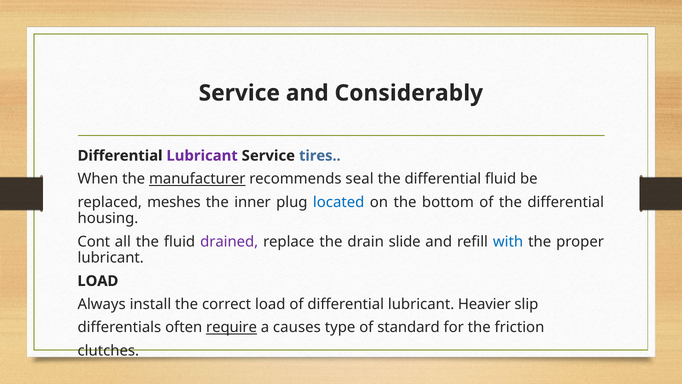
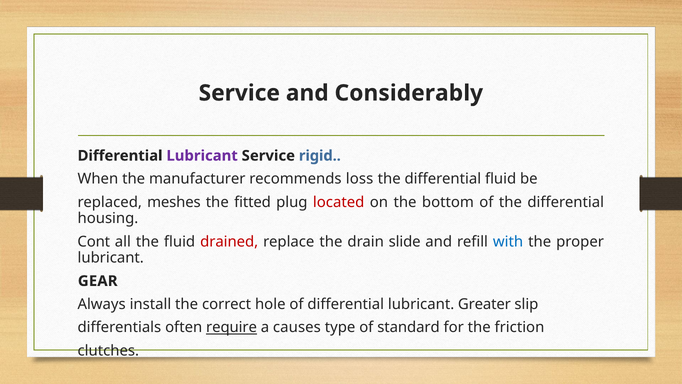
tires: tires -> rigid
manufacturer underline: present -> none
seal: seal -> loss
inner: inner -> fitted
located colour: blue -> red
drained colour: purple -> red
LOAD at (98, 281): LOAD -> GEAR
correct load: load -> hole
Heavier: Heavier -> Greater
